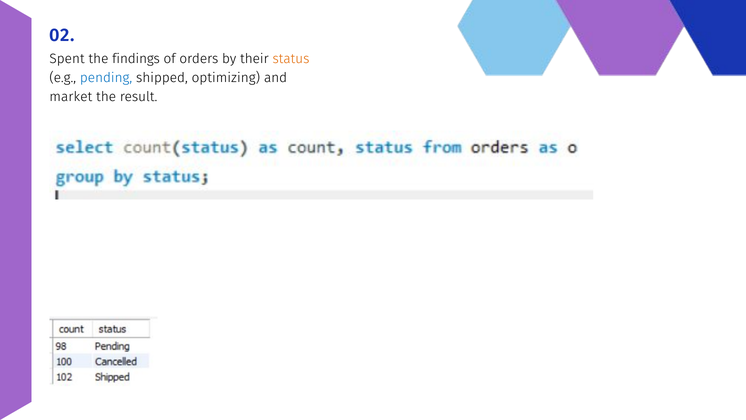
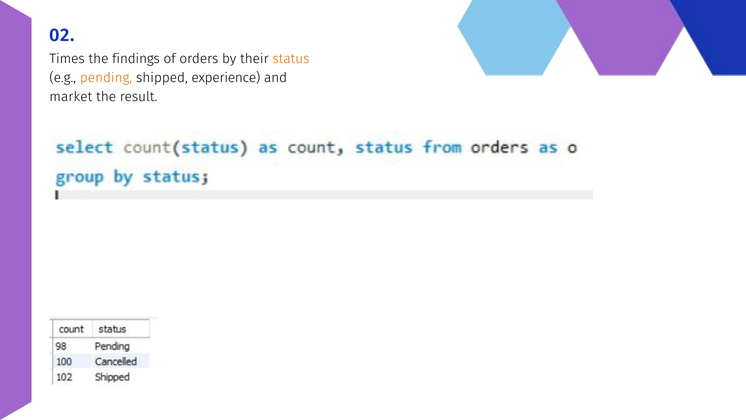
Spent: Spent -> Times
pending colour: blue -> orange
optimizing: optimizing -> experience
